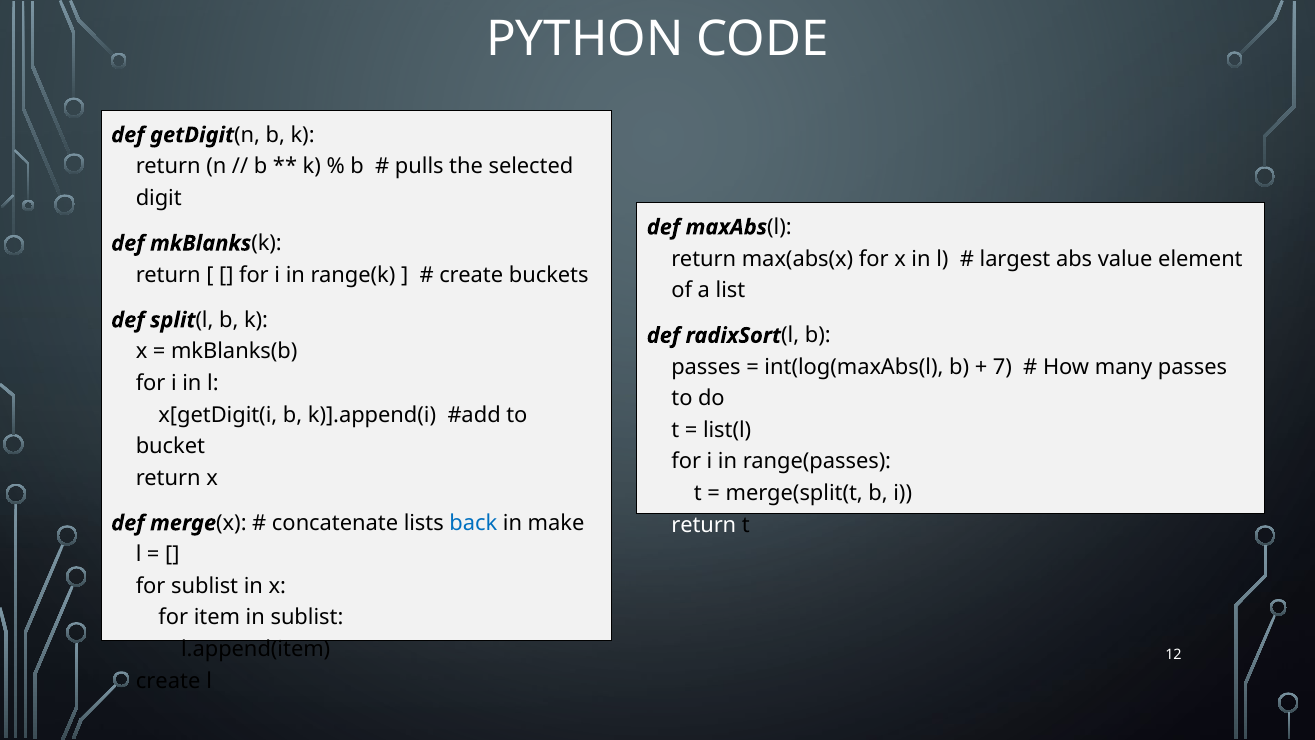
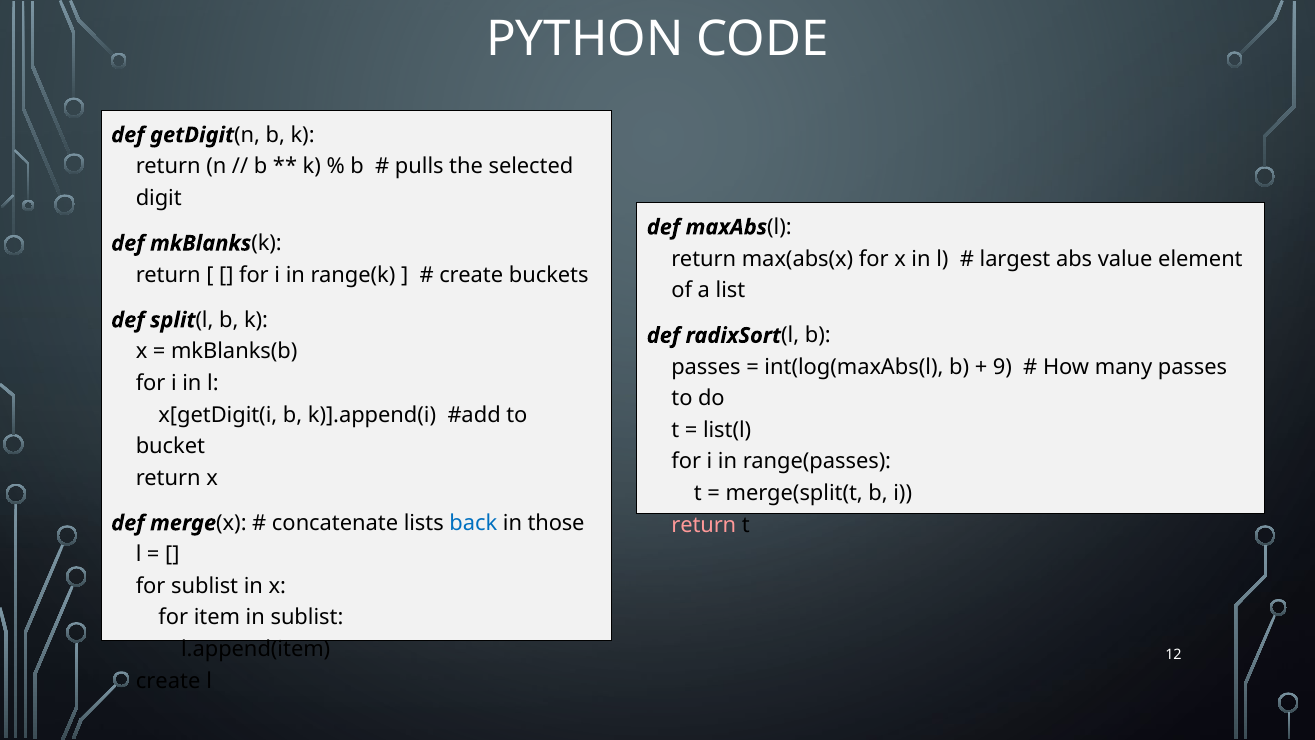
7: 7 -> 9
return at (704, 525) colour: white -> pink
make: make -> those
